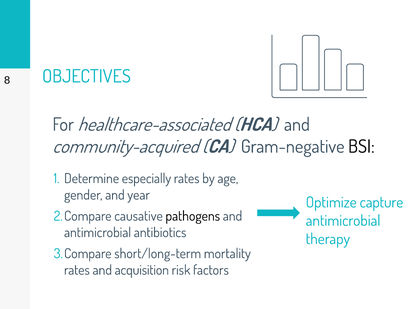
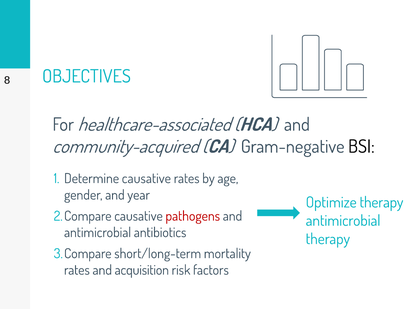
Determine especially: especially -> causative
Optimize capture: capture -> therapy
pathogens colour: black -> red
